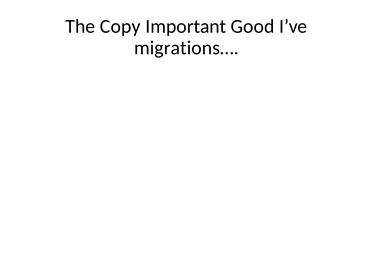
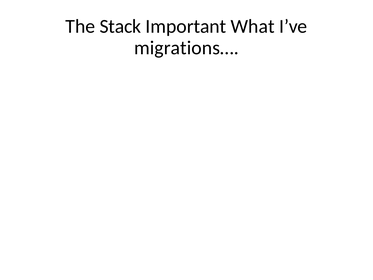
Copy: Copy -> Stack
Good: Good -> What
